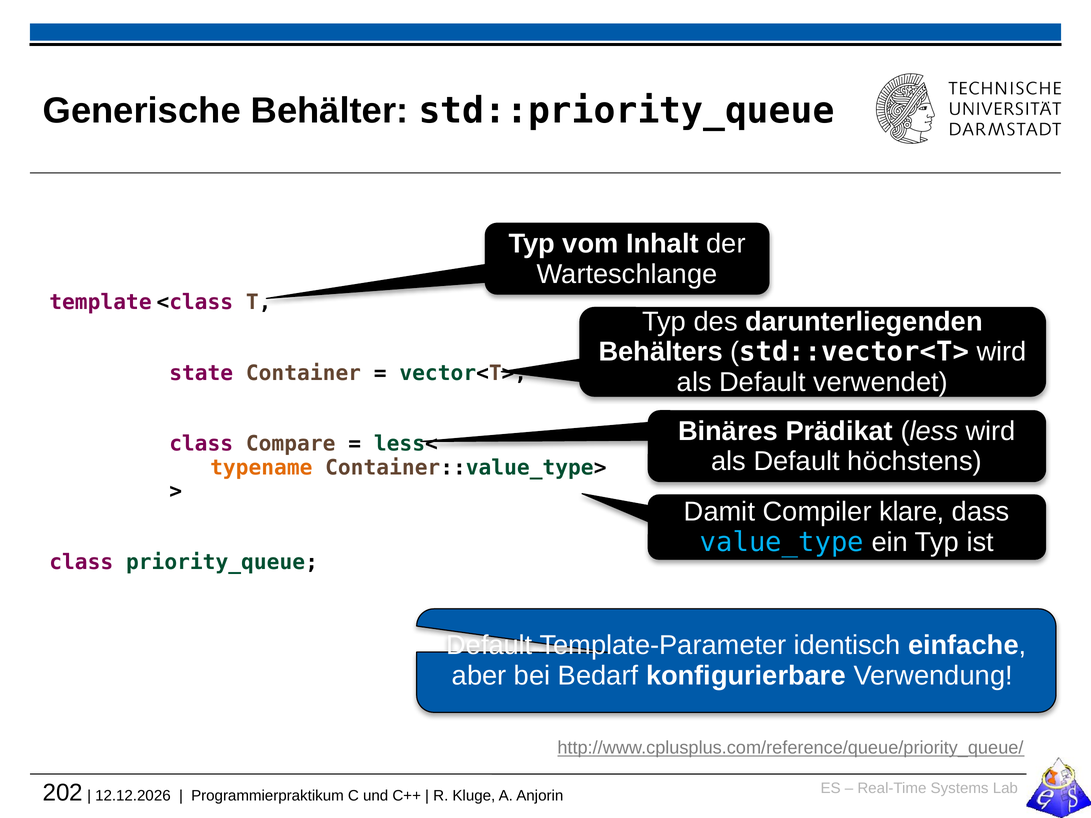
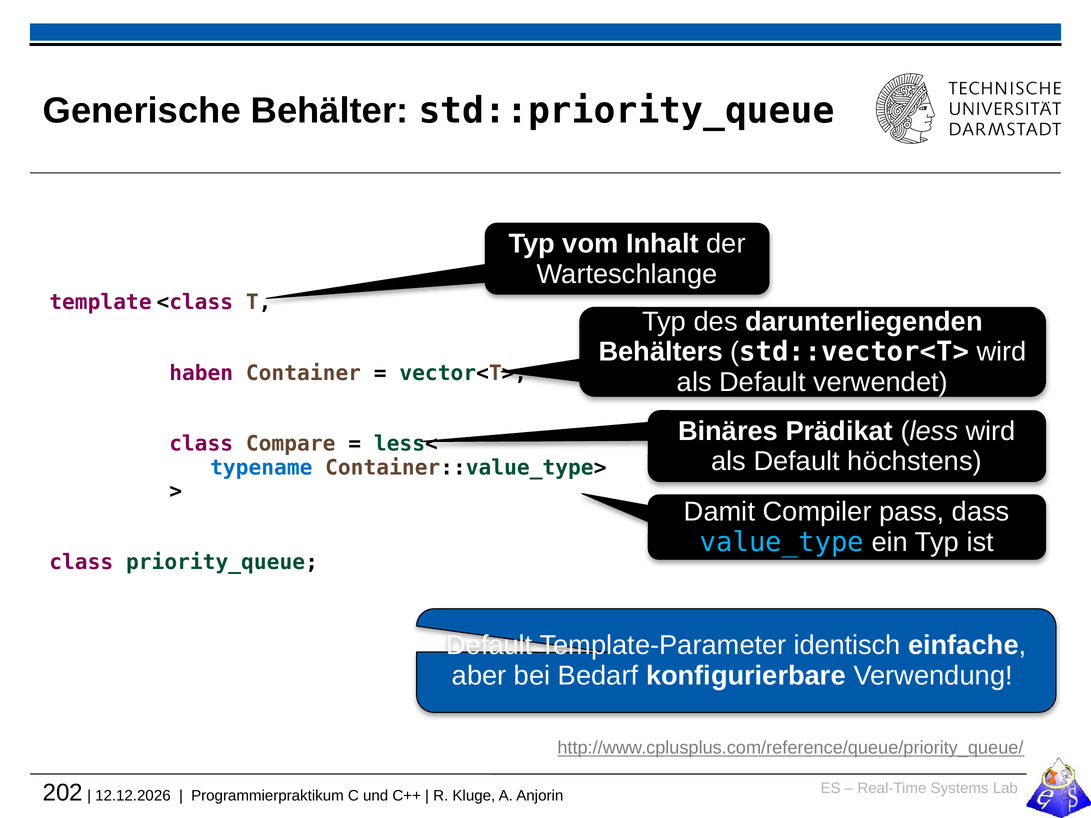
state: state -> haben
typename colour: orange -> blue
klare: klare -> pass
